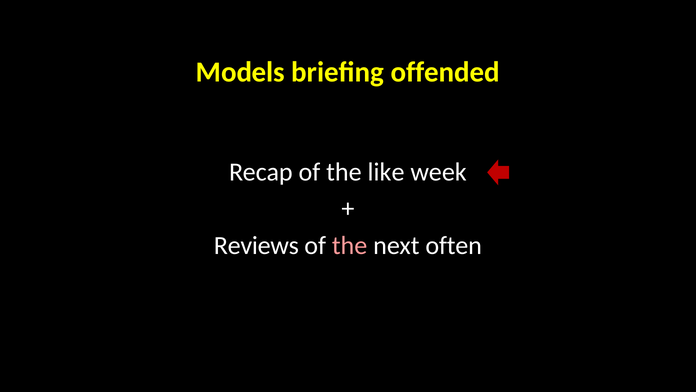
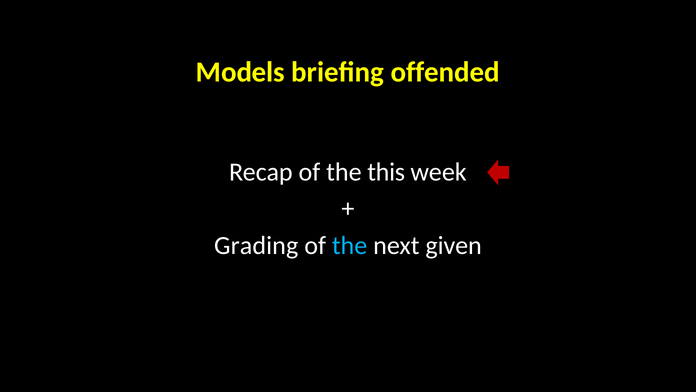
like: like -> this
Reviews: Reviews -> Grading
the at (350, 245) colour: pink -> light blue
often: often -> given
